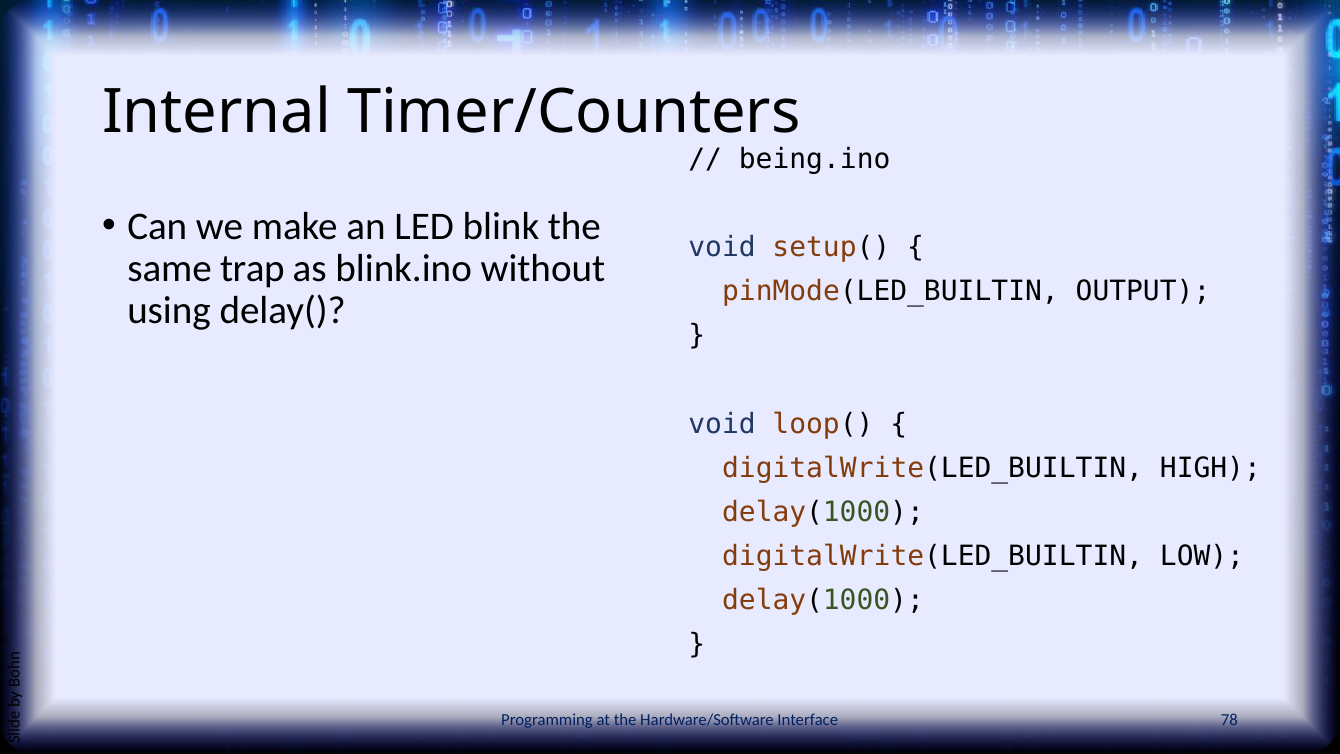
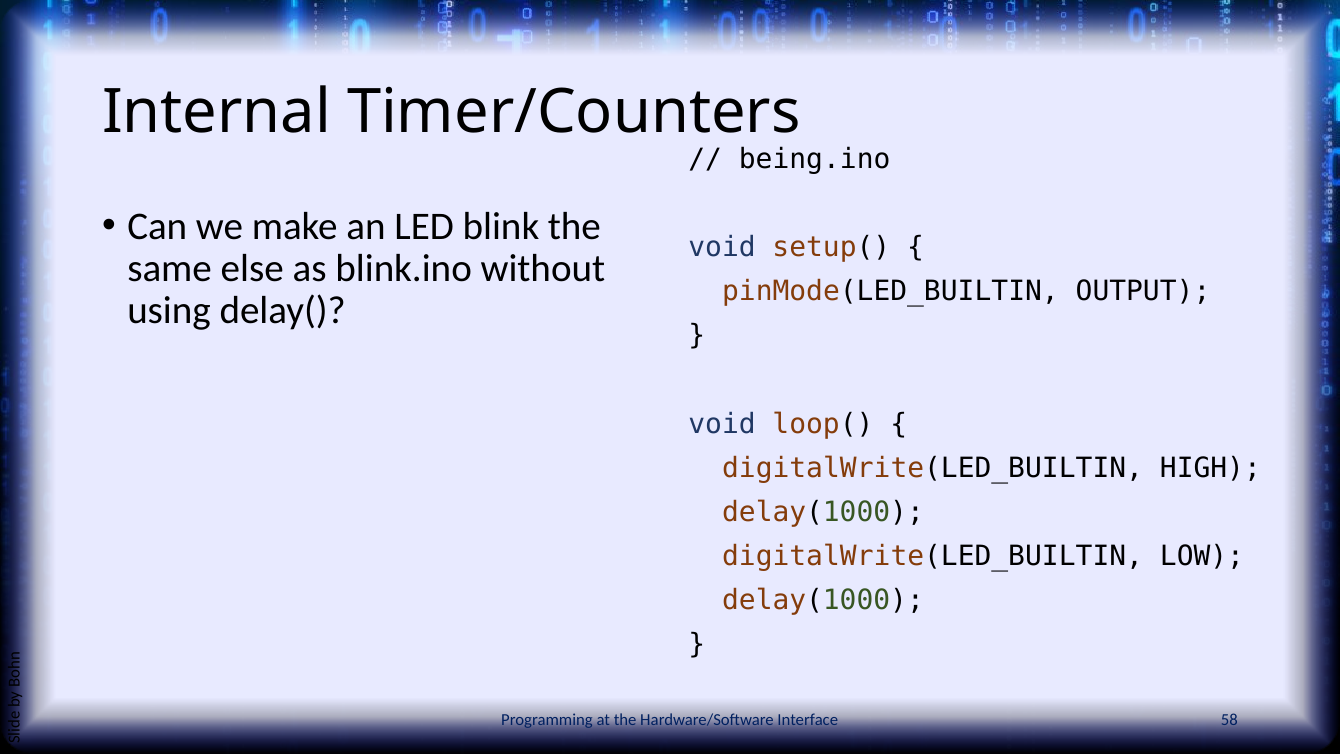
trap: trap -> else
78: 78 -> 58
